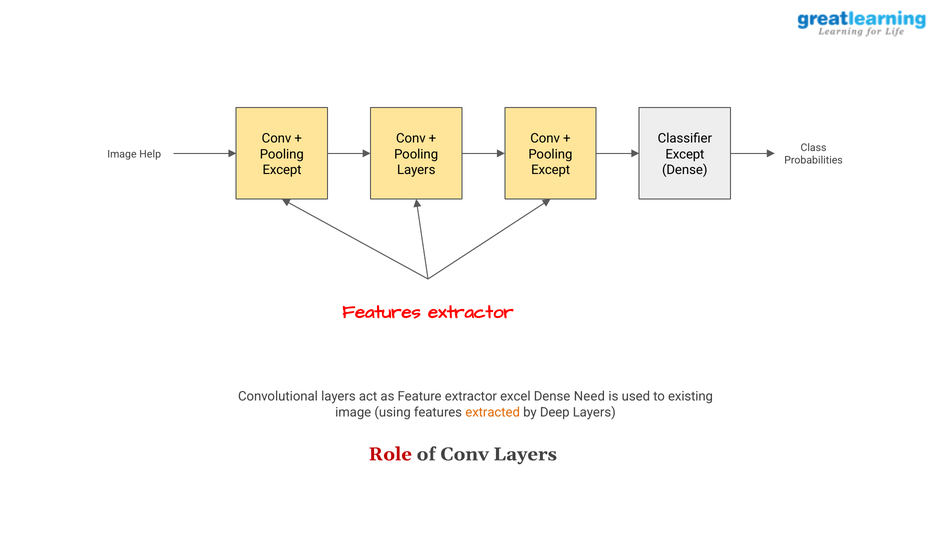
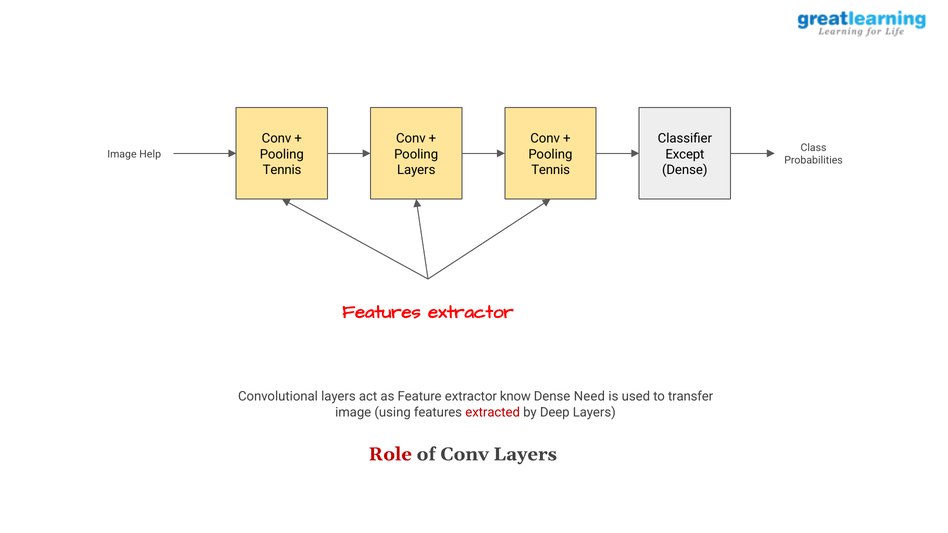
Except at (282, 170): Except -> Tennis
Except at (551, 170): Except -> Tennis
excel: excel -> know
existing: existing -> transfer
extracted colour: orange -> red
